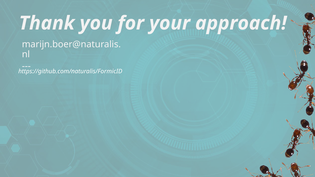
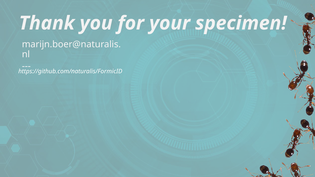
approach: approach -> specimen
